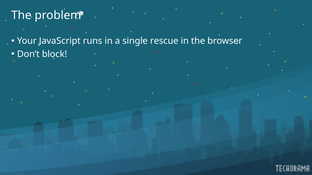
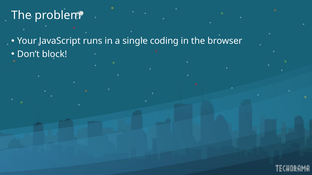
rescue: rescue -> coding
